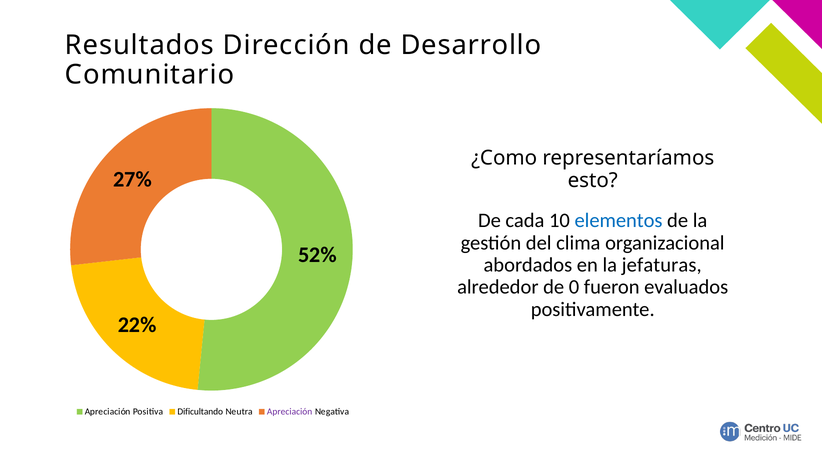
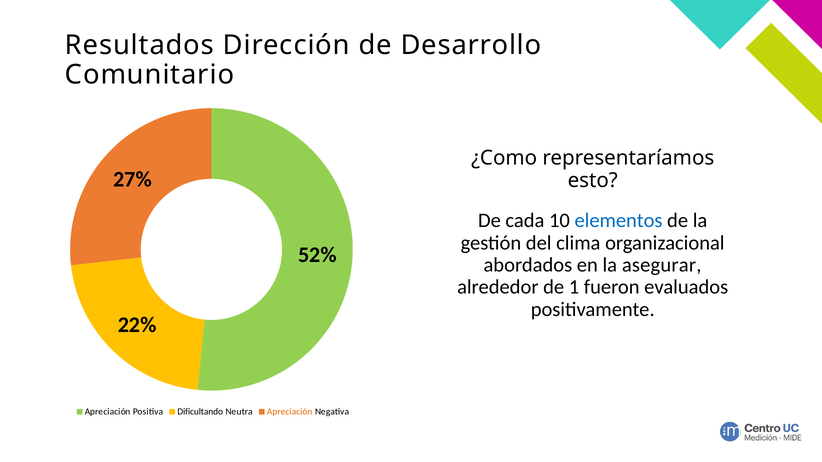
jefaturas: jefaturas -> asegurar
0: 0 -> 1
Apreciación at (290, 412) colour: purple -> orange
